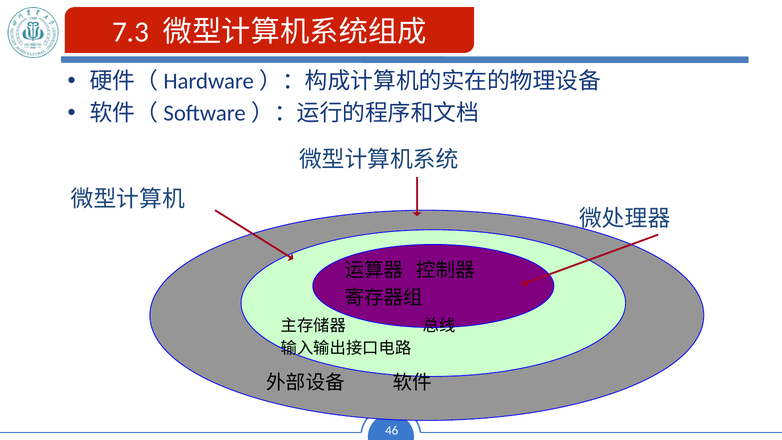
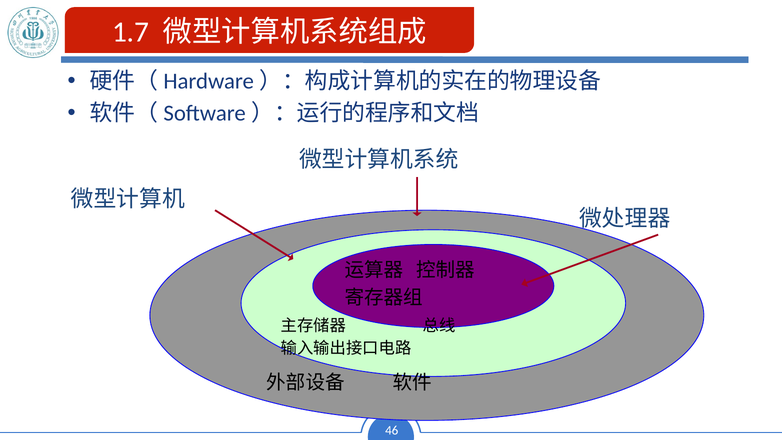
7.3: 7.3 -> 1.7
